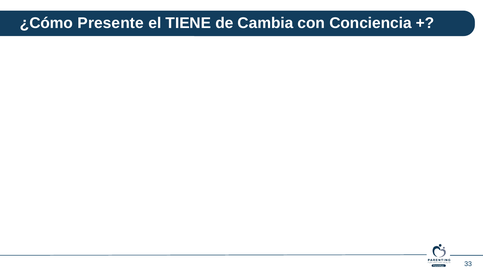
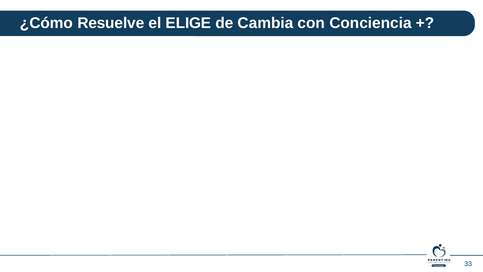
Presente: Presente -> Resuelve
TIENE: TIENE -> ELIGE
